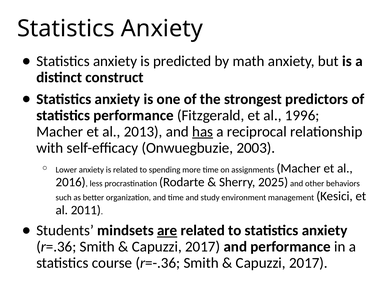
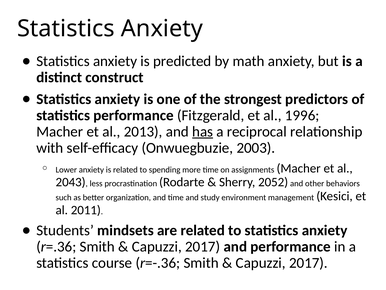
2016: 2016 -> 2043
2025: 2025 -> 2052
are underline: present -> none
